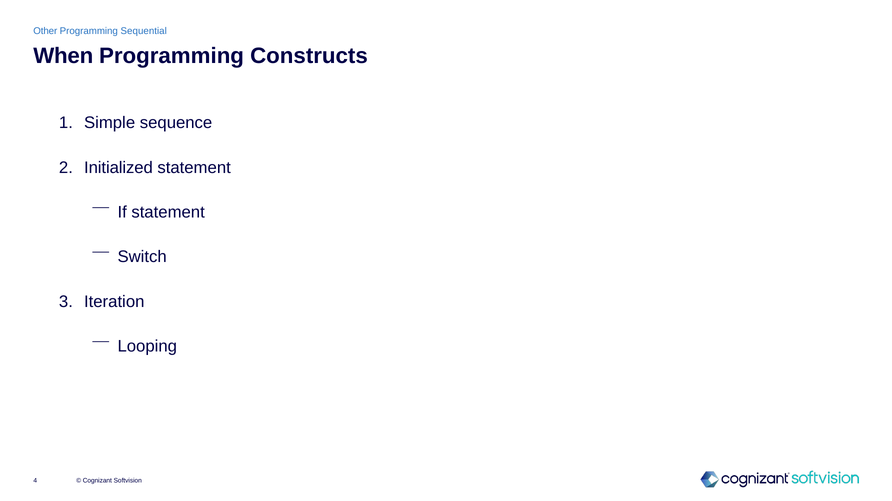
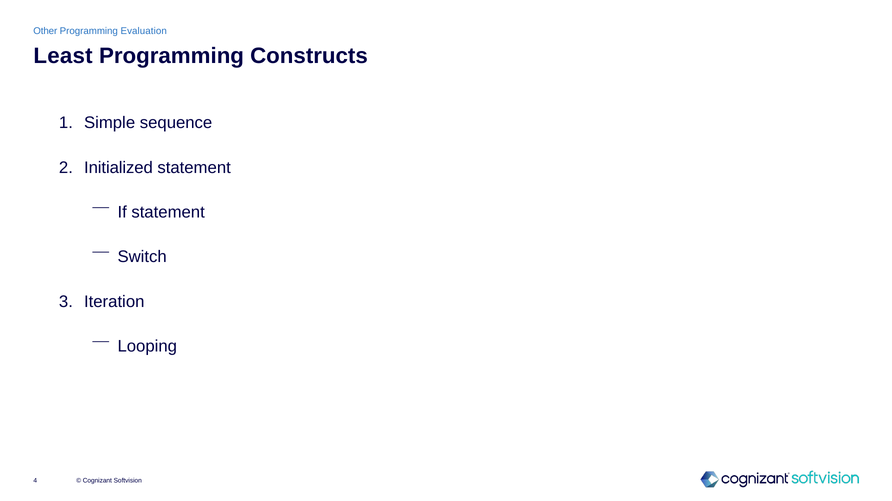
Sequential: Sequential -> Evaluation
When: When -> Least
